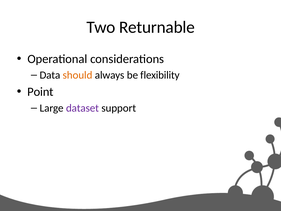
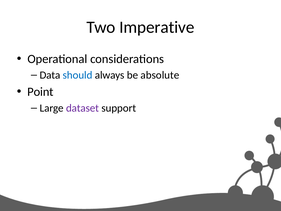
Returnable: Returnable -> Imperative
should colour: orange -> blue
flexibility: flexibility -> absolute
